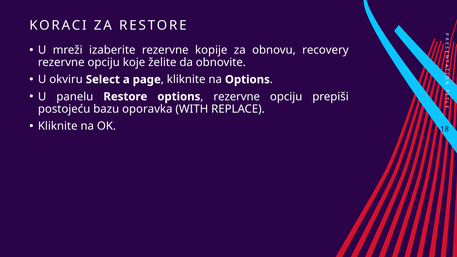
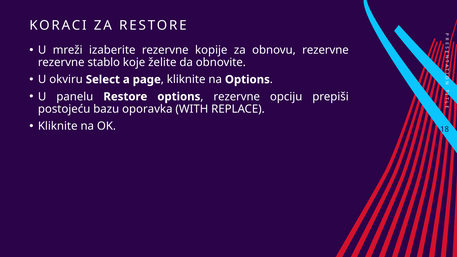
obnovu recovery: recovery -> rezervne
opciju at (104, 62): opciju -> stablo
